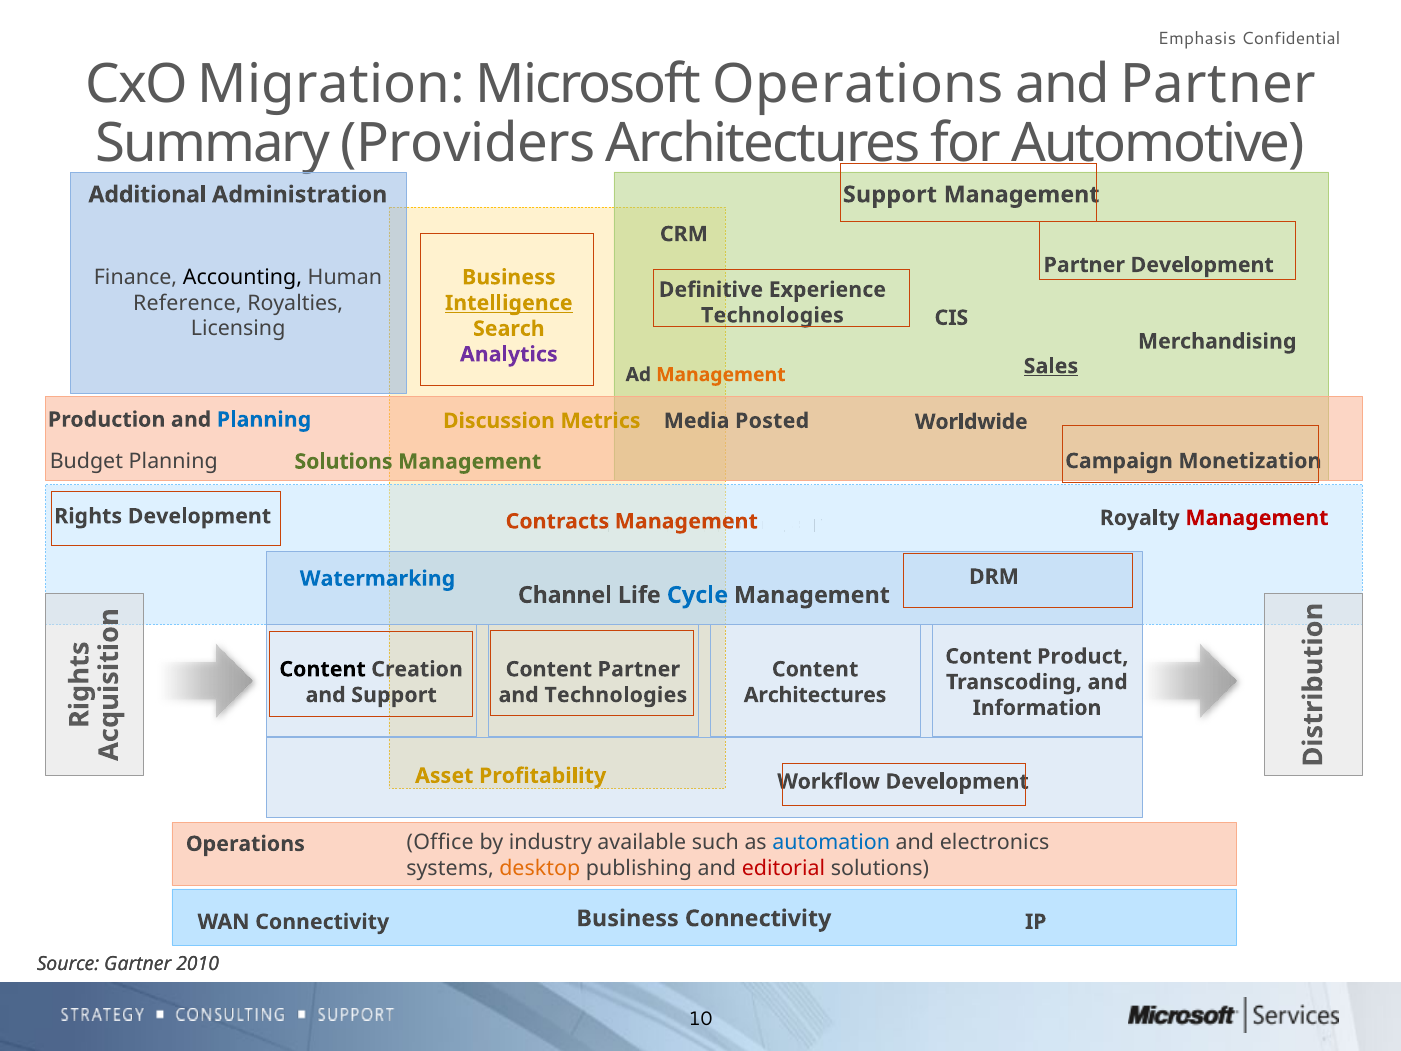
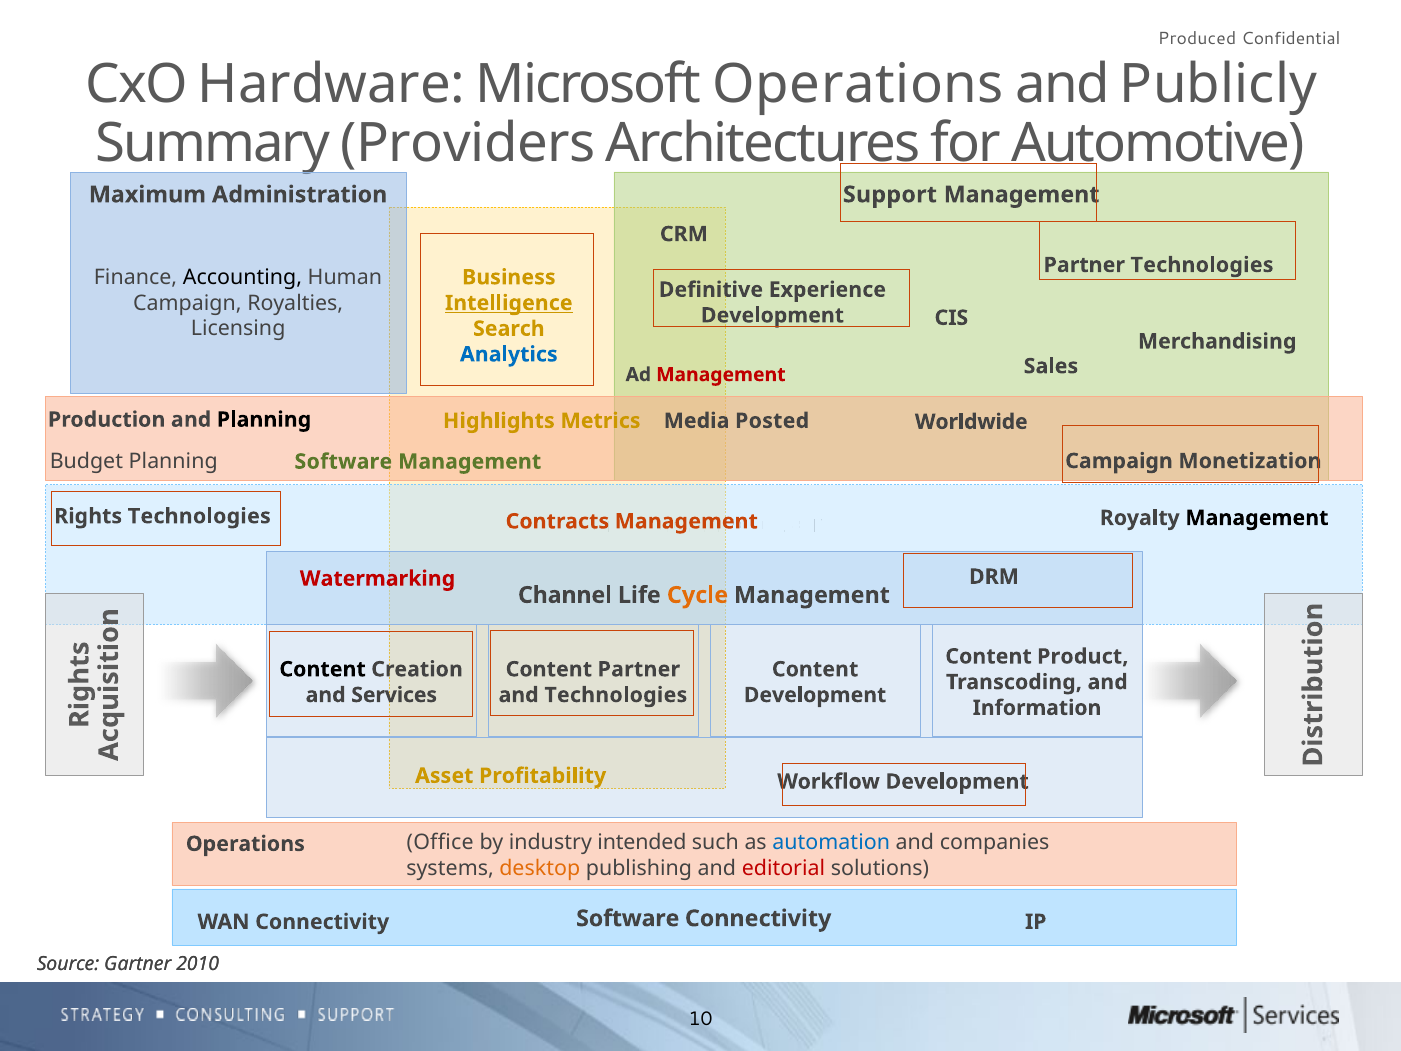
Emphasis: Emphasis -> Produced
Migration: Migration -> Hardware
and Partner: Partner -> Publicly
Additional: Additional -> Maximum
Partner Development: Development -> Technologies
Reference at (187, 303): Reference -> Campaign
Technologies at (772, 315): Technologies -> Development
Analytics colour: purple -> blue
Sales underline: present -> none
Management at (721, 375) colour: orange -> red
Planning at (264, 420) colour: blue -> black
Discussion: Discussion -> Highlights
Planning Solutions: Solutions -> Software
Rights Development: Development -> Technologies
Management at (1257, 518) colour: red -> black
Watermarking colour: blue -> red
Cycle colour: blue -> orange
and Support: Support -> Services
Architectures at (815, 695): Architectures -> Development
available: available -> intended
electronics: electronics -> companies
Business at (628, 918): Business -> Software
